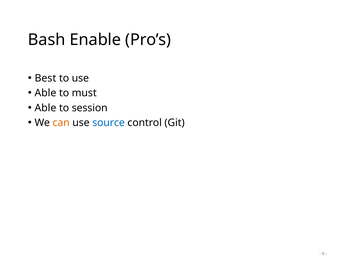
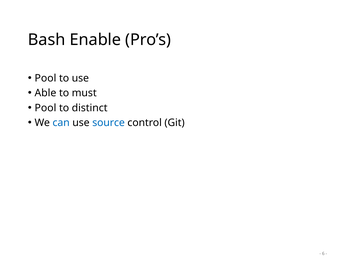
Best at (45, 78): Best -> Pool
Able at (45, 108): Able -> Pool
session: session -> distinct
can colour: orange -> blue
